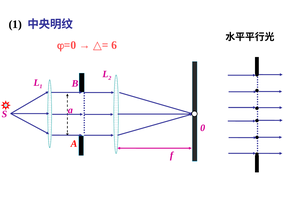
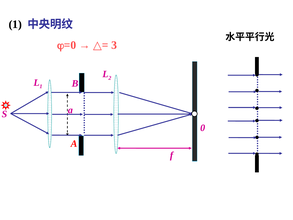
6: 6 -> 3
